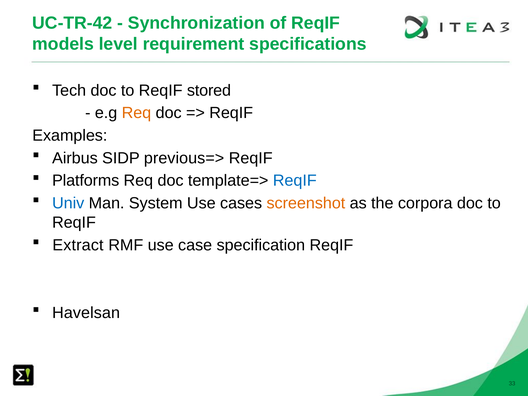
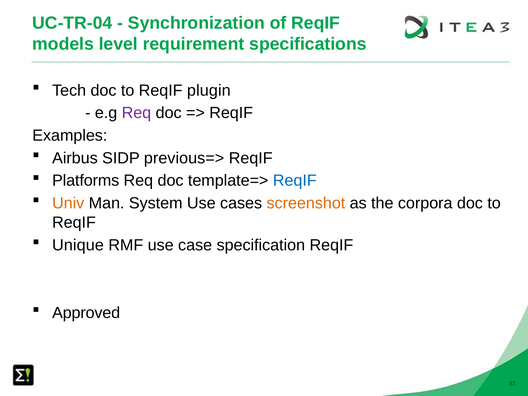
UC-TR-42: UC-TR-42 -> UC-TR-04
stored: stored -> plugin
Req at (136, 113) colour: orange -> purple
Univ colour: blue -> orange
Extract: Extract -> Unique
Havelsan: Havelsan -> Approved
